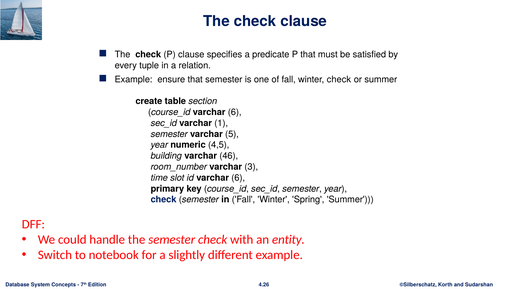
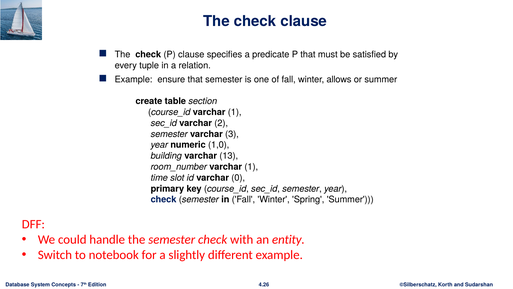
winter check: check -> allows
course_id varchar 6: 6 -> 1
1: 1 -> 2
5: 5 -> 3
4,5: 4,5 -> 1,0
46: 46 -> 13
room_number varchar 3: 3 -> 1
id varchar 6: 6 -> 0
